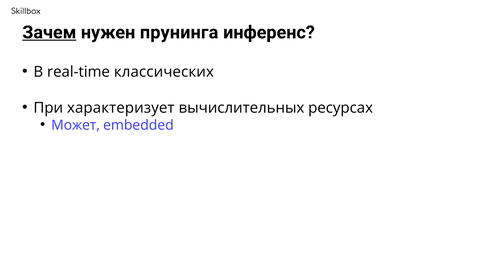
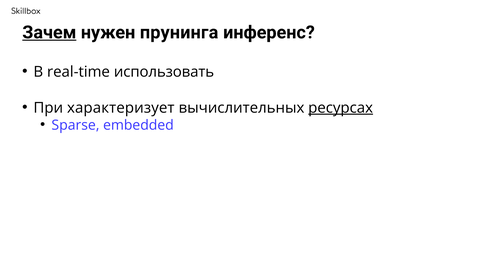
классических: классических -> использовать
ресурсах underline: none -> present
Может: Может -> Sparse
